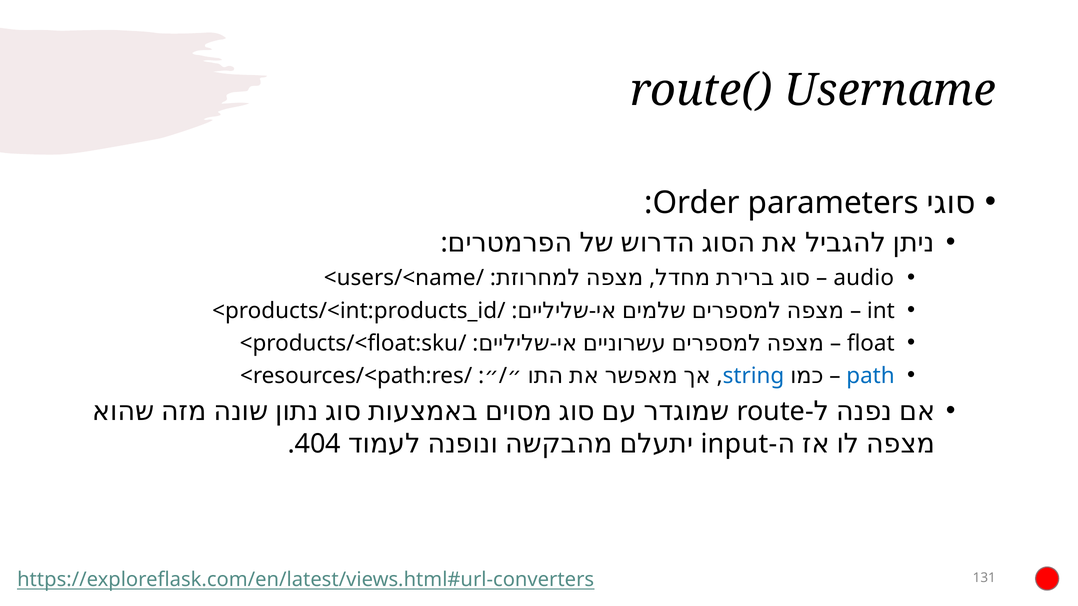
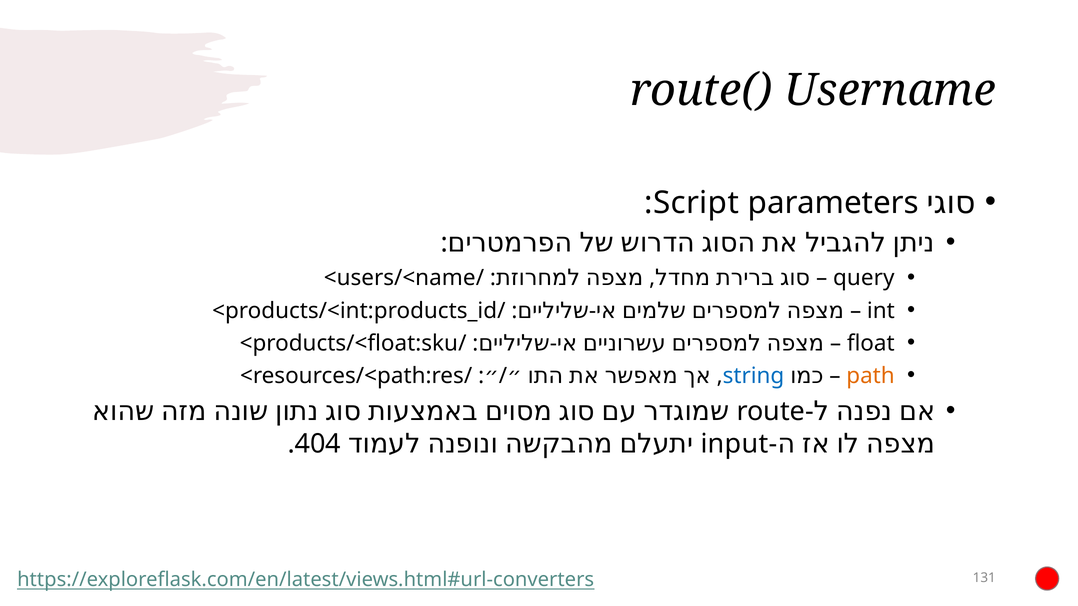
Order: Order -> Script
audio: audio -> query
path colour: blue -> orange
